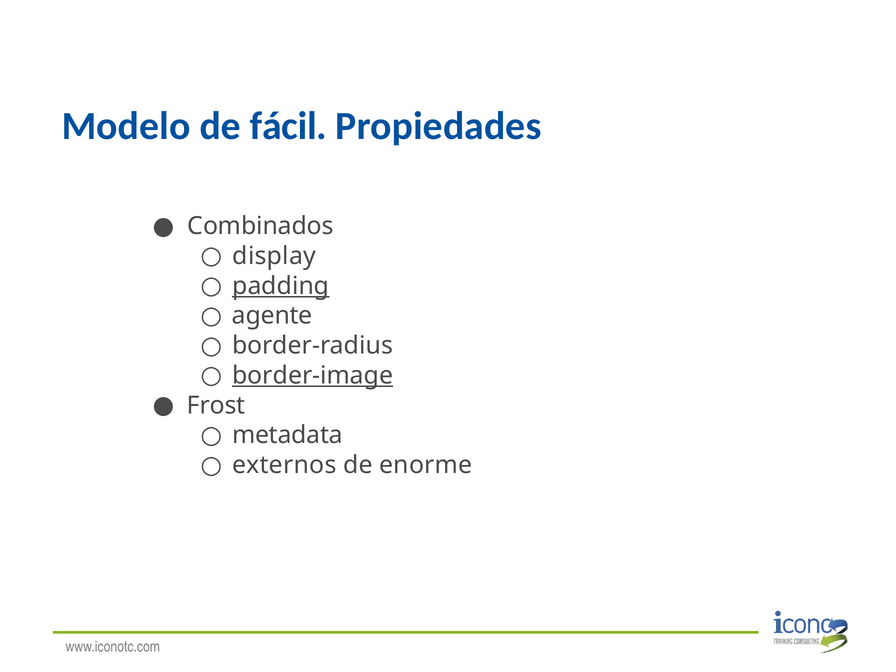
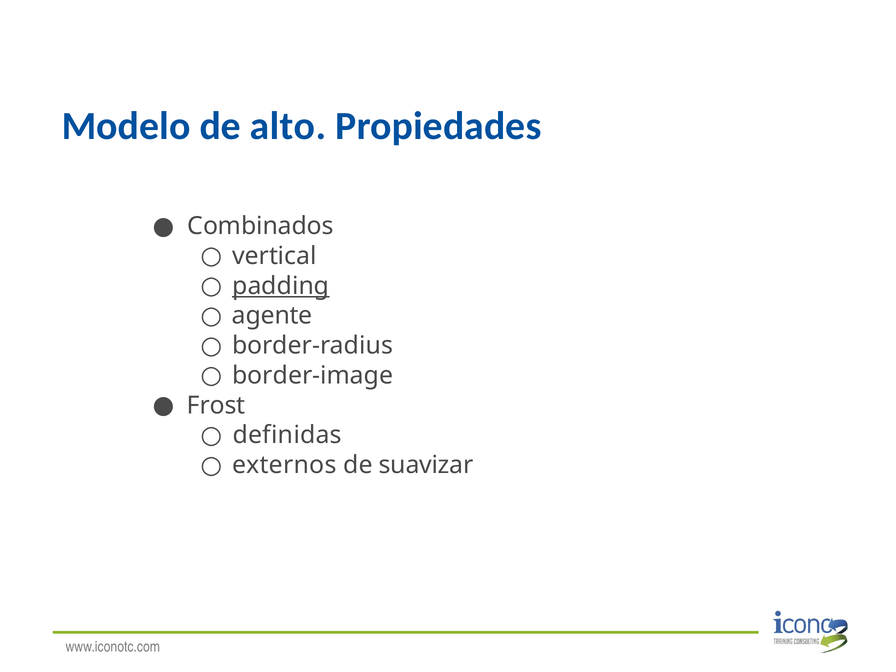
fácil: fácil -> alto
display: display -> vertical
border-image underline: present -> none
metadata: metadata -> definidas
enorme: enorme -> suavizar
